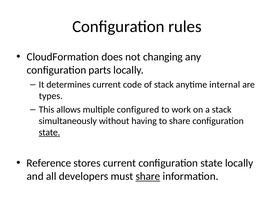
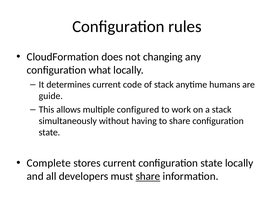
parts: parts -> what
internal: internal -> humans
types: types -> guide
state at (49, 132) underline: present -> none
Reference: Reference -> Complete
